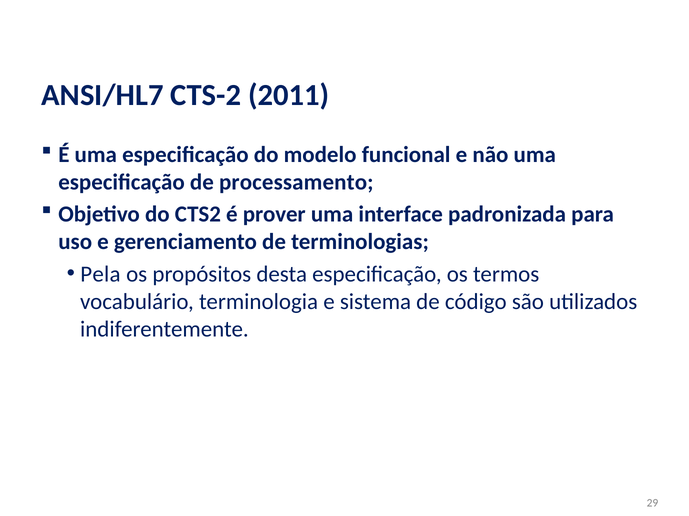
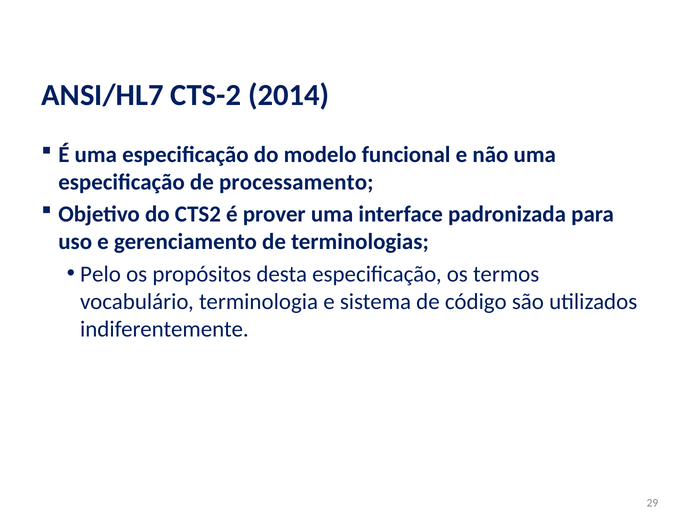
2011: 2011 -> 2014
Pela: Pela -> Pelo
